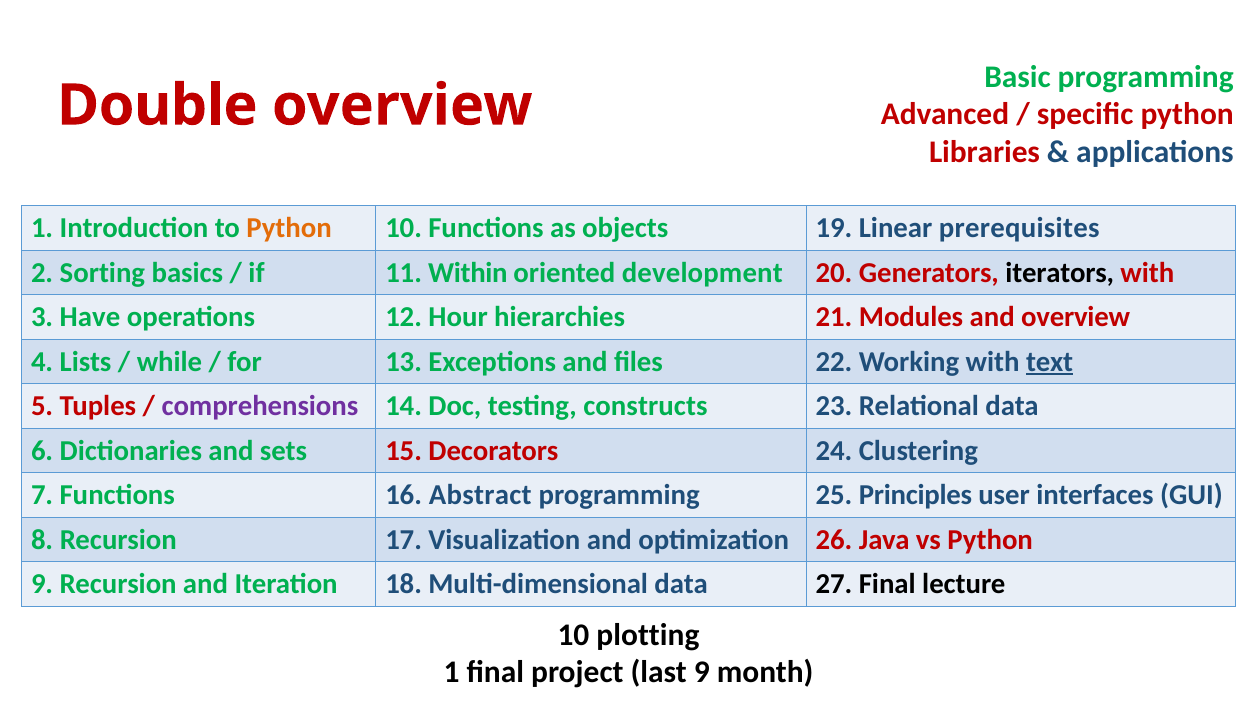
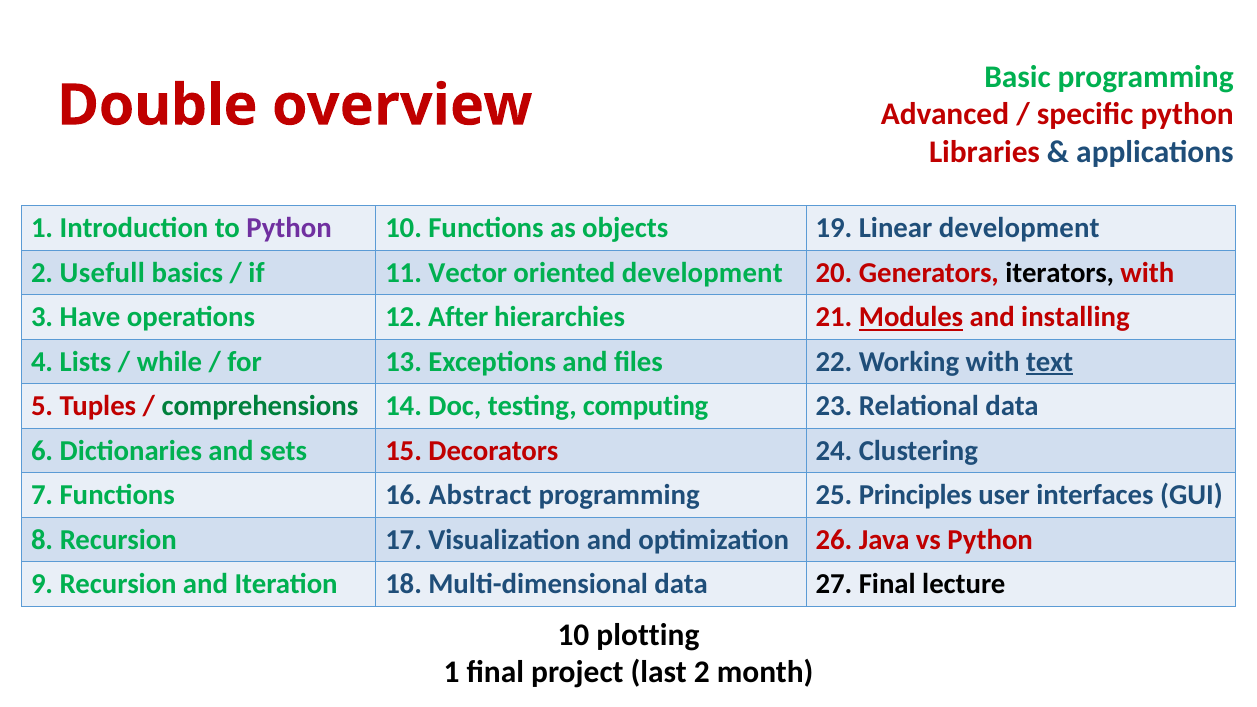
Python at (289, 228) colour: orange -> purple
Linear prerequisites: prerequisites -> development
Sorting: Sorting -> Usefull
Within: Within -> Vector
Hour: Hour -> After
Modules underline: none -> present
and overview: overview -> installing
comprehensions colour: purple -> green
constructs: constructs -> computing
last 9: 9 -> 2
